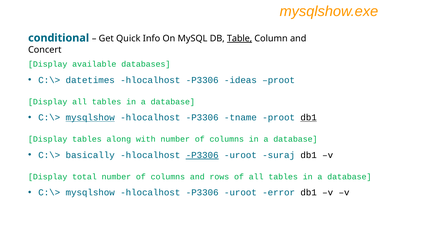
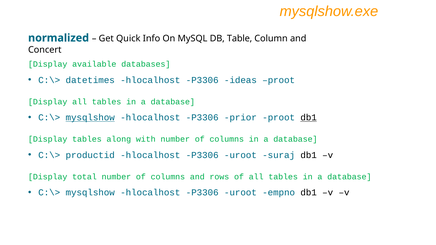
conditional: conditional -> normalized
Table underline: present -> none
tname: tname -> prior
basically: basically -> productid
P3306 at (202, 155) underline: present -> none
error: error -> empno
